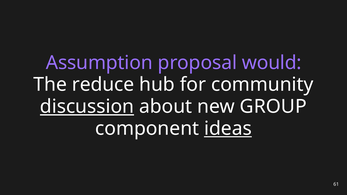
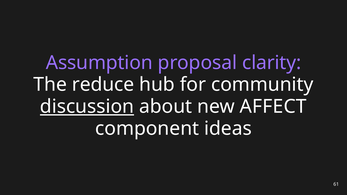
would: would -> clarity
GROUP: GROUP -> AFFECT
ideas underline: present -> none
